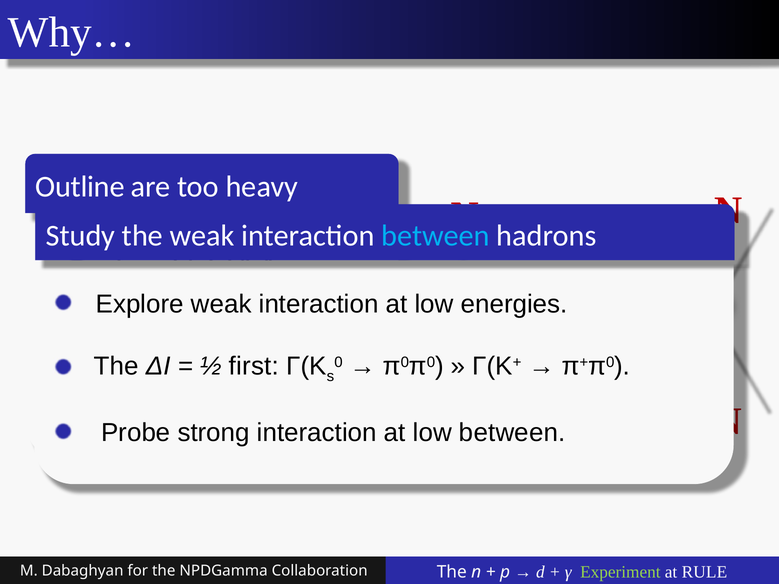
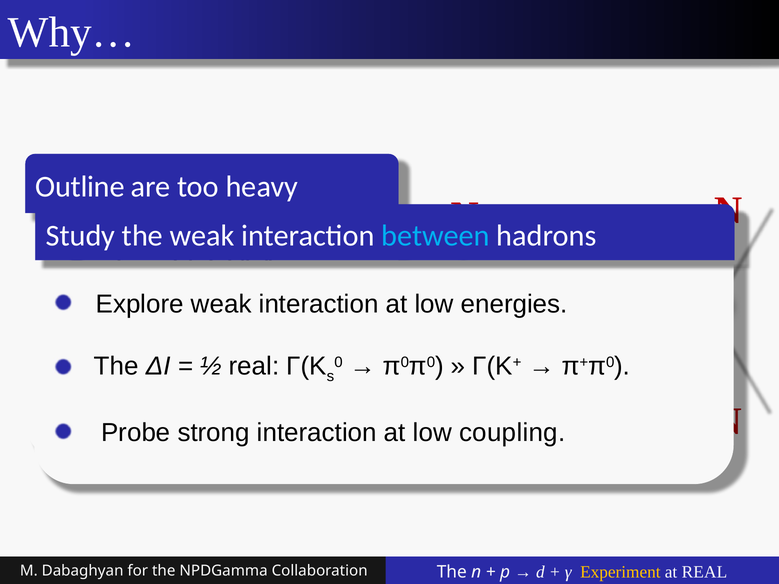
½ first: first -> real
low between: between -> coupling
Experiment colour: light green -> yellow
at RULE: RULE -> REAL
